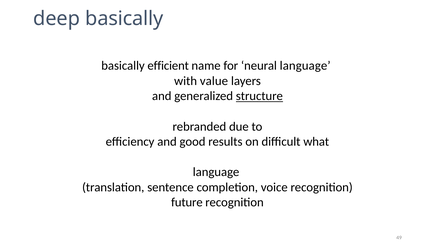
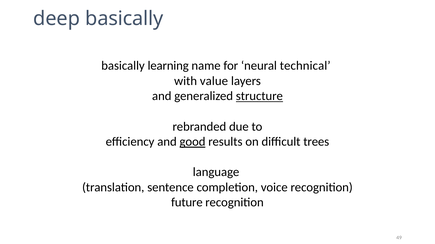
efficient: efficient -> learning
neural language: language -> technical
good underline: none -> present
what: what -> trees
